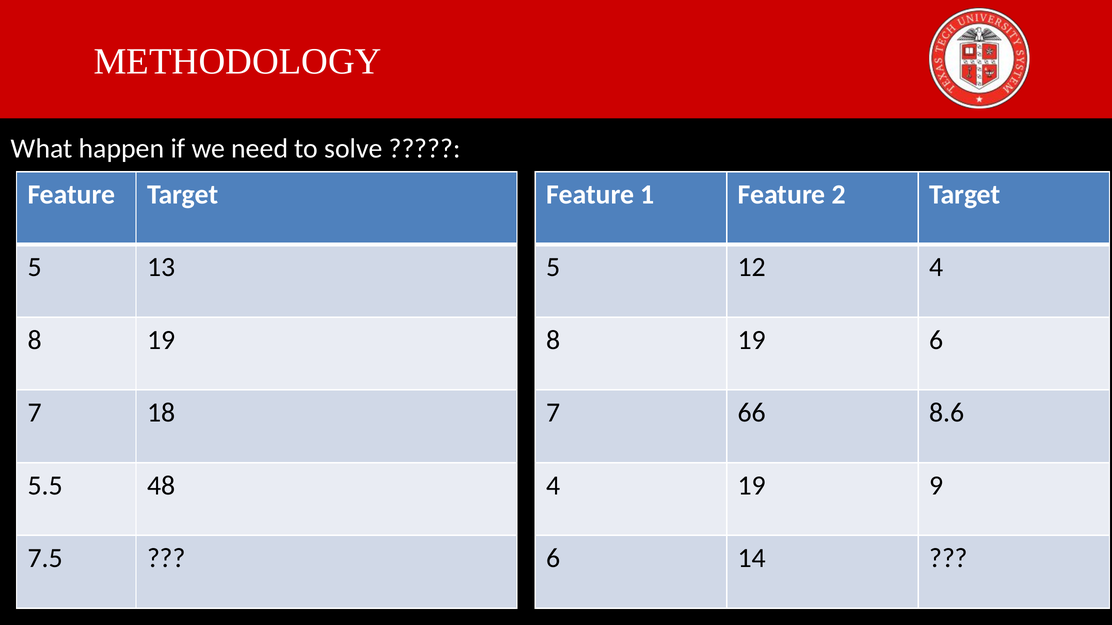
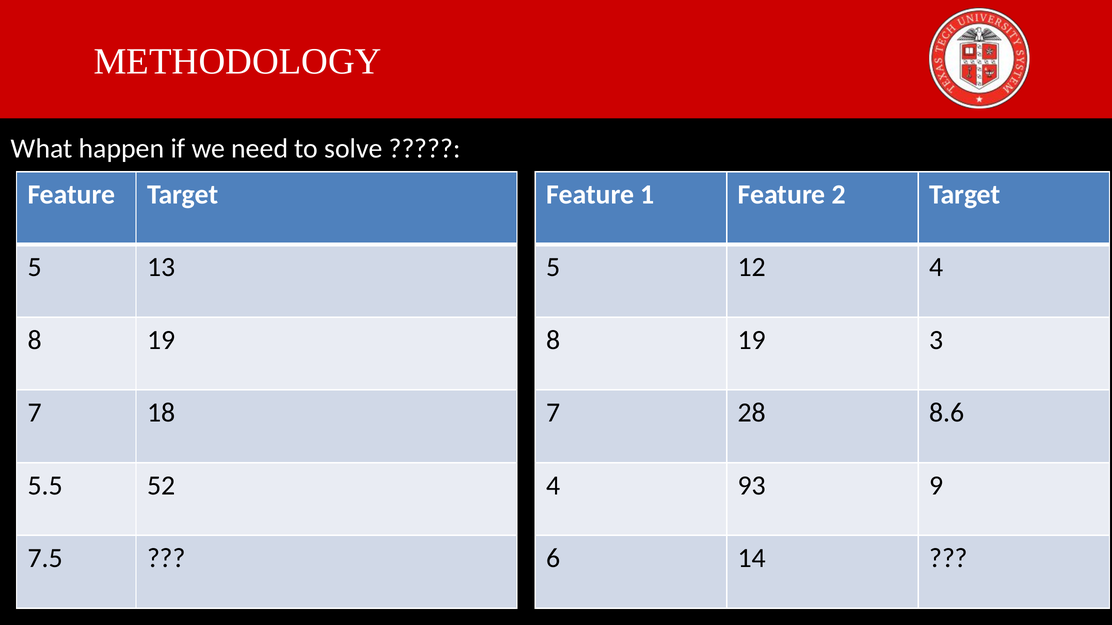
19 6: 6 -> 3
66: 66 -> 28
48: 48 -> 52
4 19: 19 -> 93
